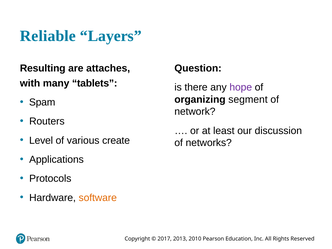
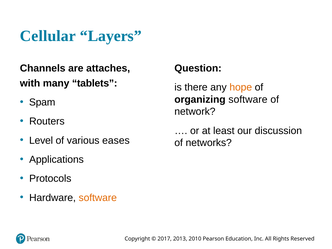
Reliable: Reliable -> Cellular
Resulting: Resulting -> Channels
hope colour: purple -> orange
organizing segment: segment -> software
create: create -> eases
